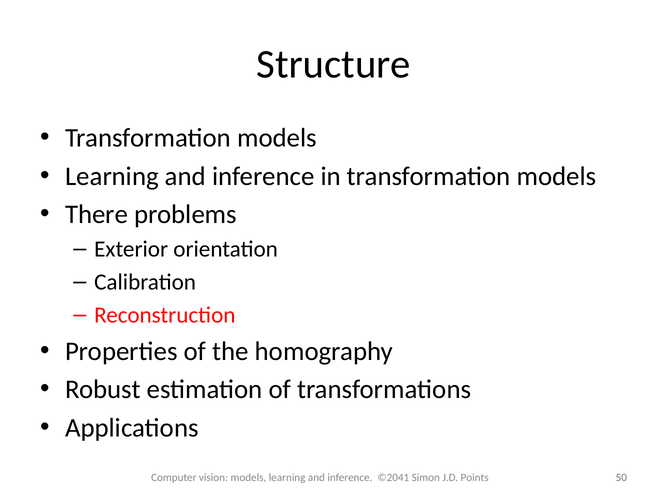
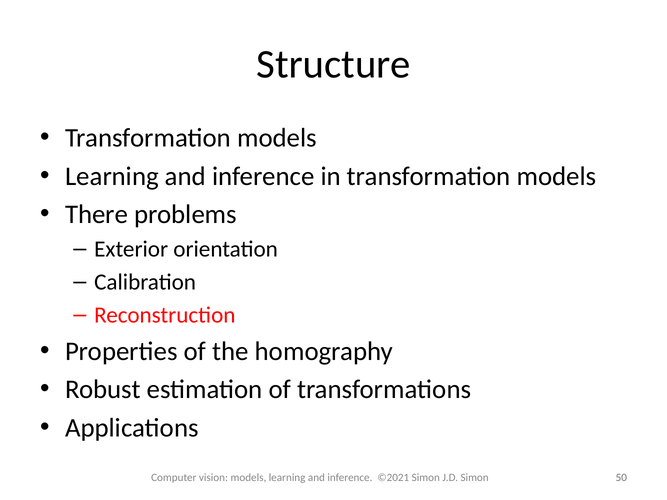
©2041: ©2041 -> ©2021
J.D Points: Points -> Simon
